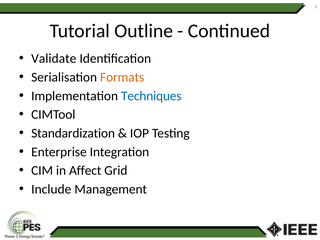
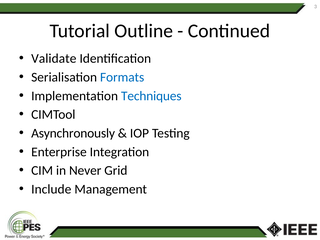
Formats colour: orange -> blue
Standardization: Standardization -> Asynchronously
Affect: Affect -> Never
